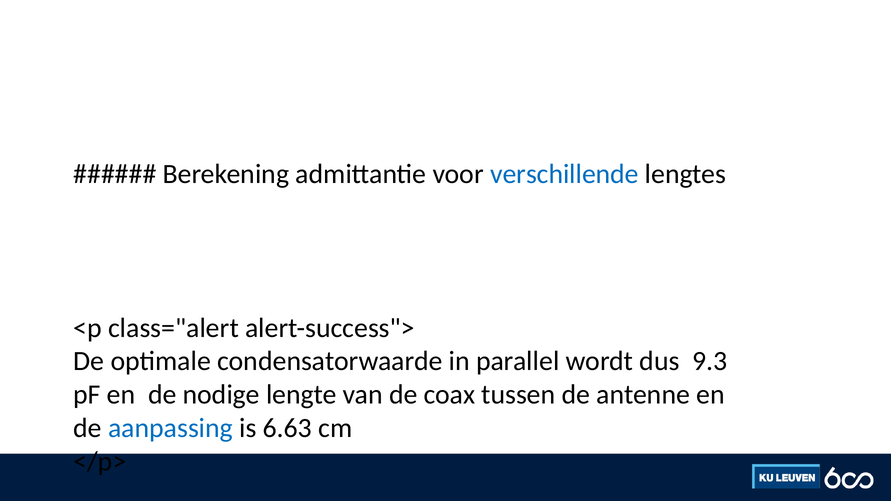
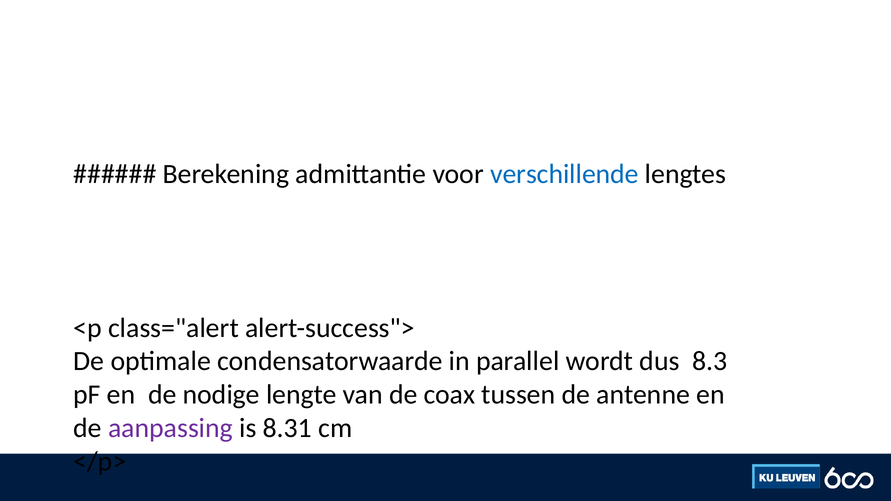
9.3: 9.3 -> 8.3
aanpassing colour: blue -> purple
6.63: 6.63 -> 8.31
